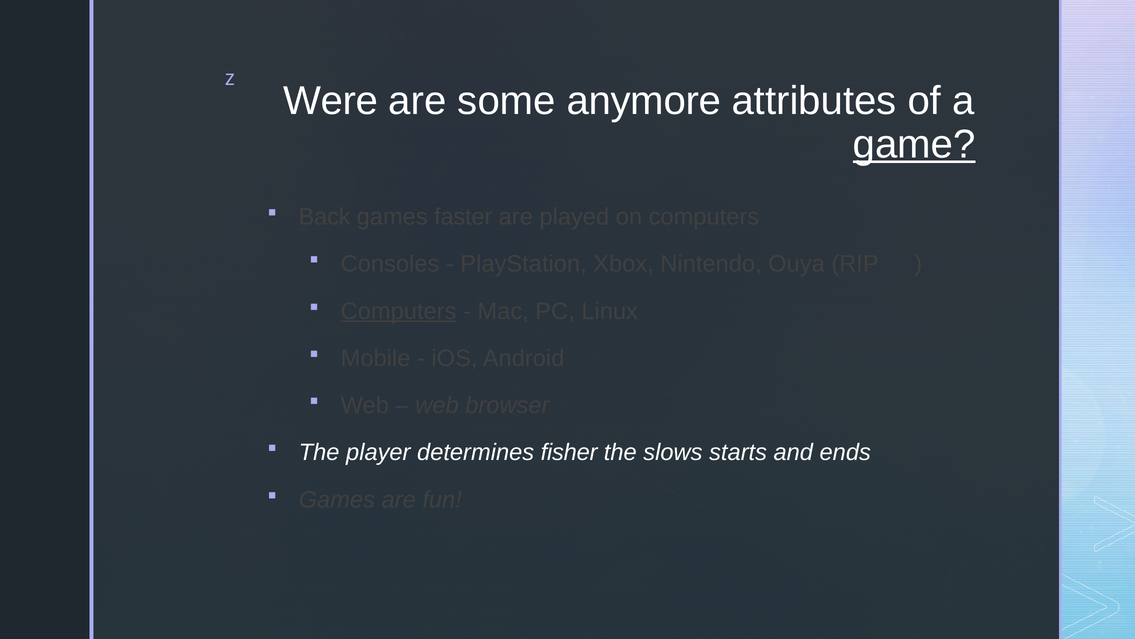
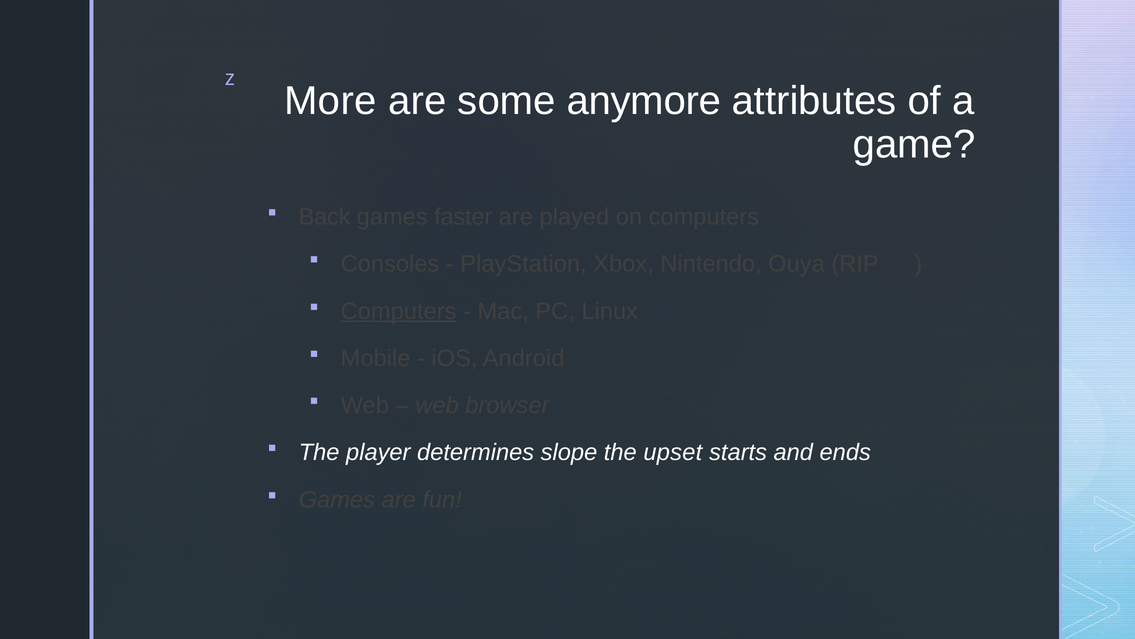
Were: Were -> More
game underline: present -> none
fisher: fisher -> slope
slows: slows -> upset
